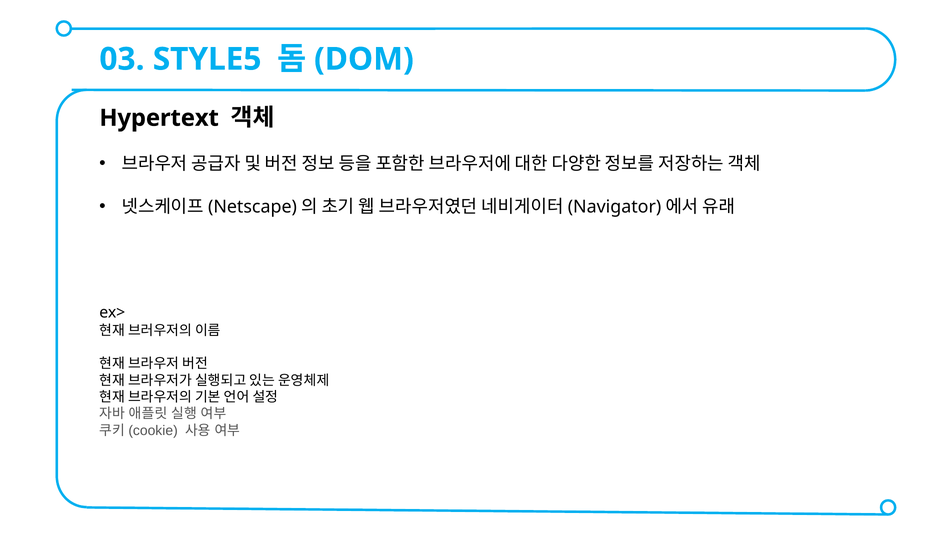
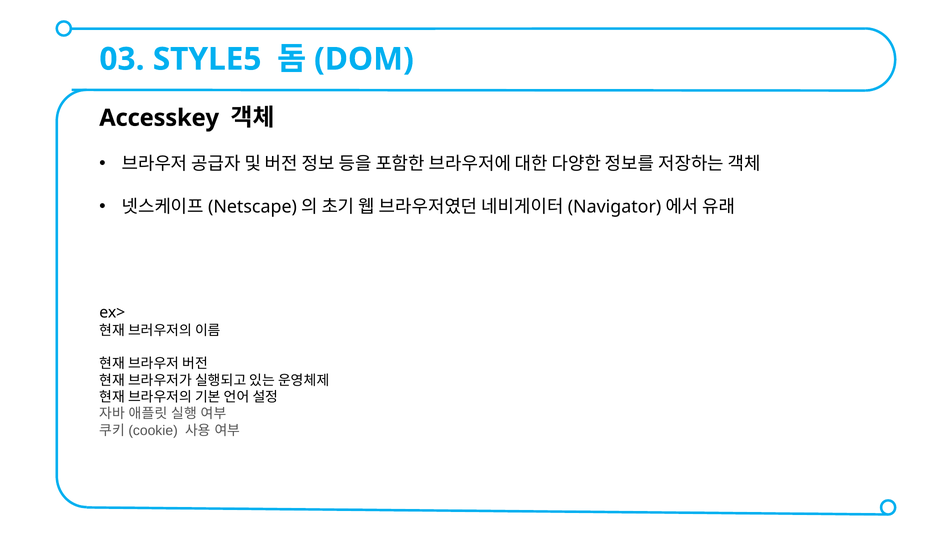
Hypertext: Hypertext -> Accesskey
